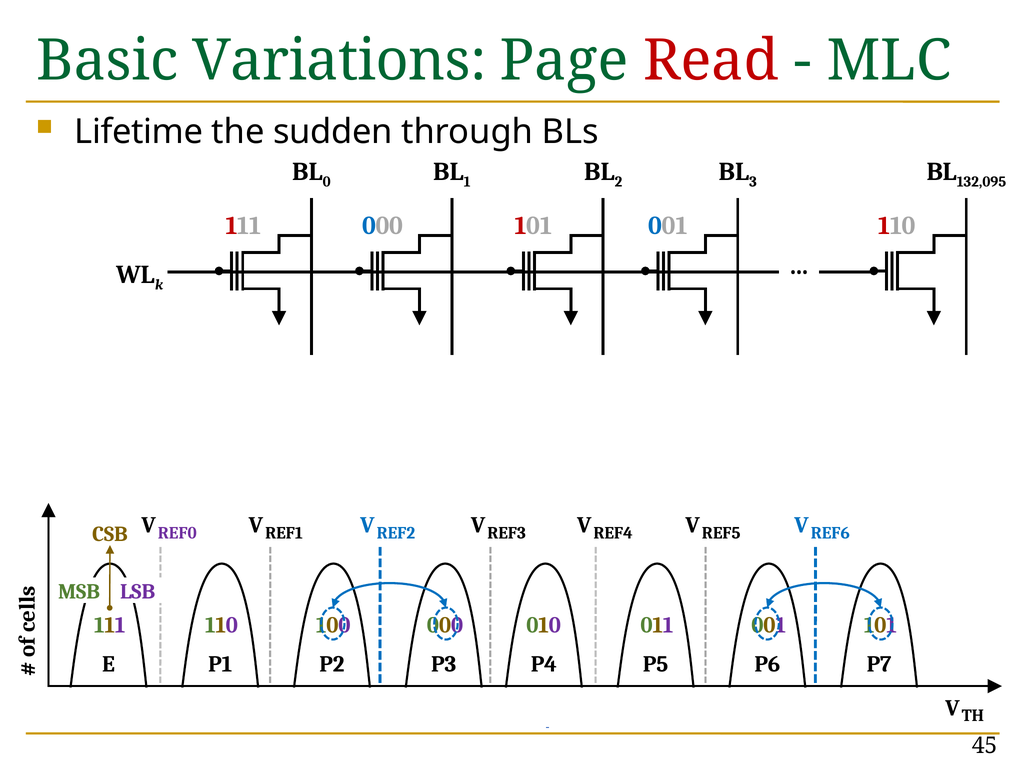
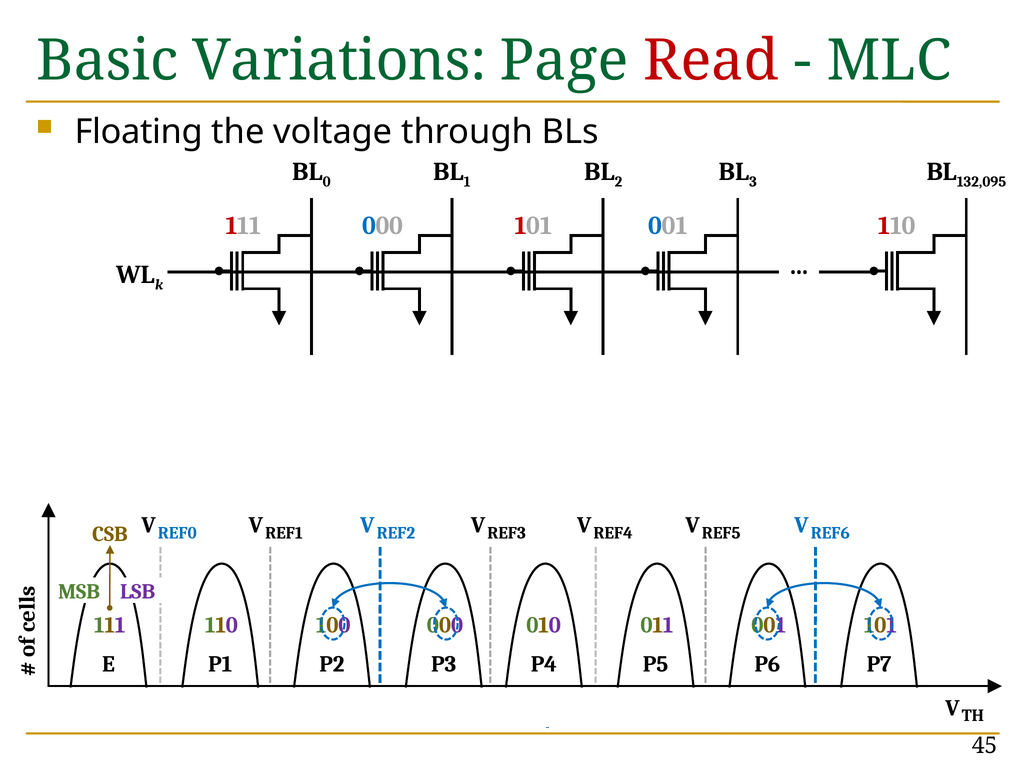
Lifetime: Lifetime -> Floating
sudden: sudden -> voltage
REF0 colour: purple -> blue
